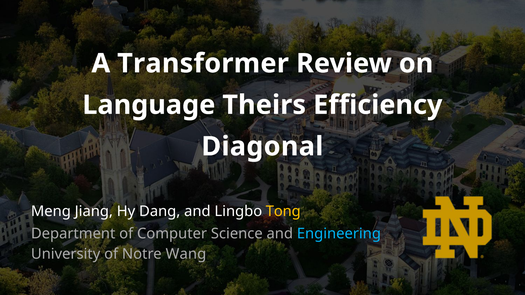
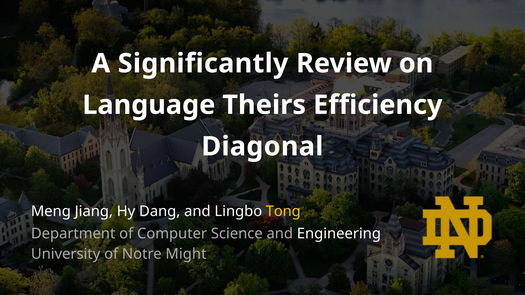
Transformer: Transformer -> Significantly
Engineering colour: light blue -> white
Wang: Wang -> Might
